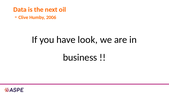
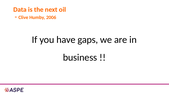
look: look -> gaps
